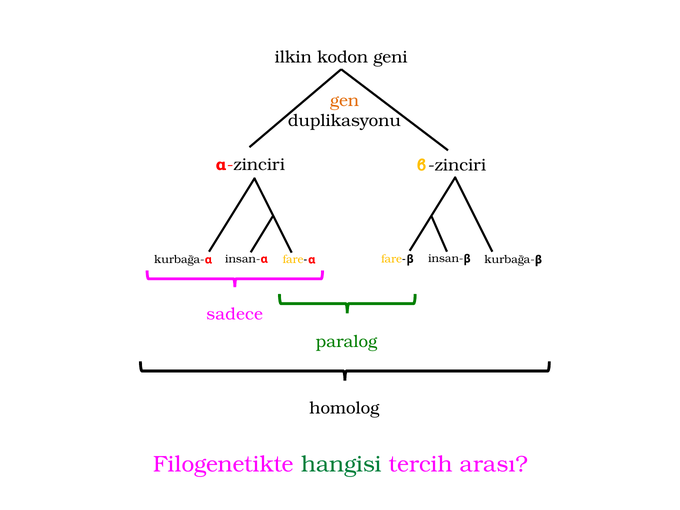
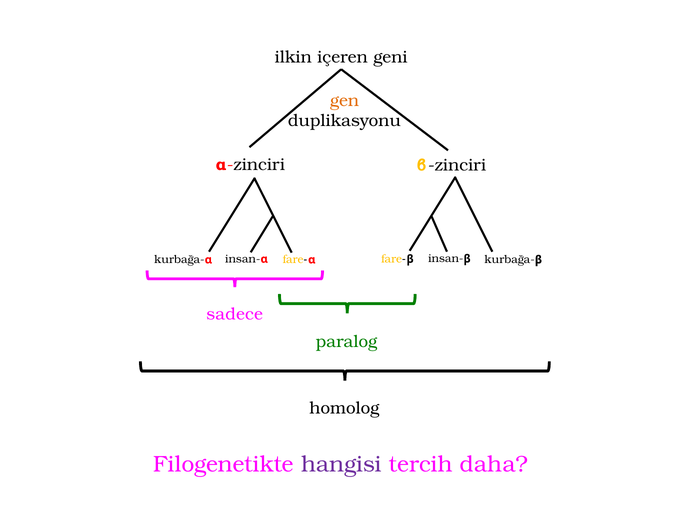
kodon: kodon -> içeren
hangisi colour: green -> purple
arası: arası -> daha
